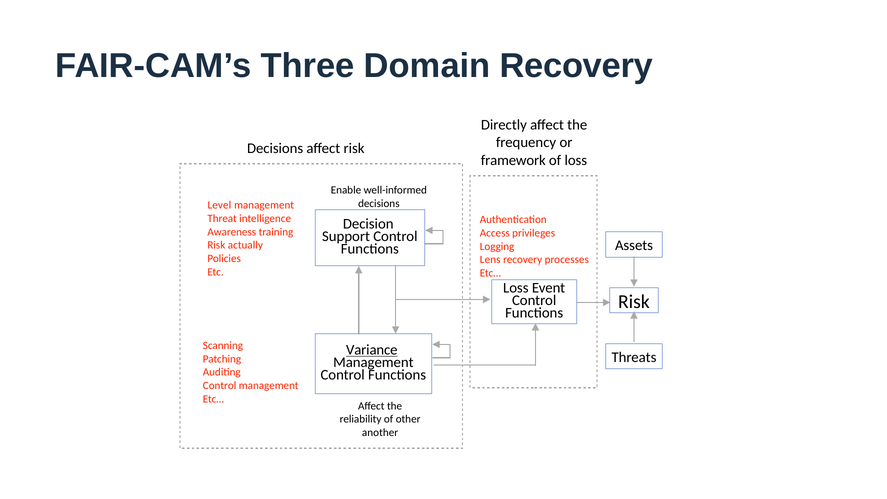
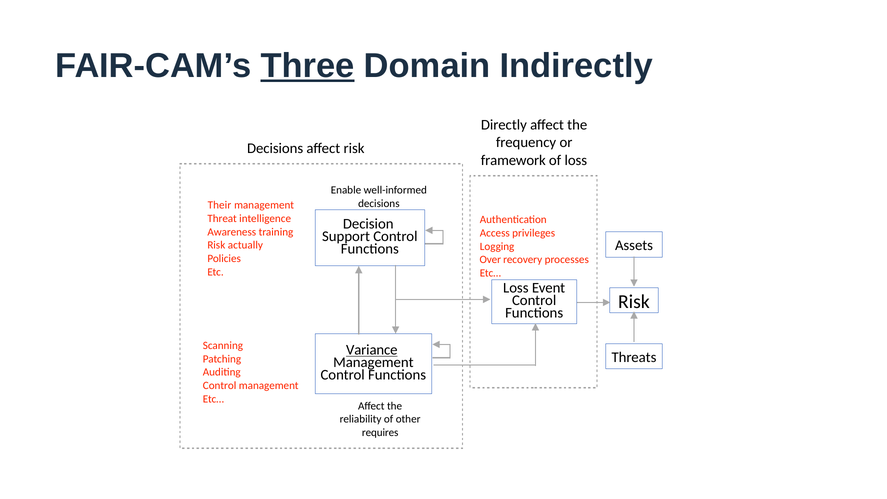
Three underline: none -> present
Domain Recovery: Recovery -> Indirectly
Level: Level -> Their
Lens: Lens -> Over
another: another -> requires
